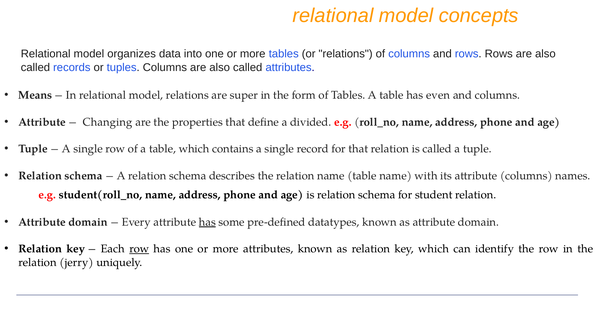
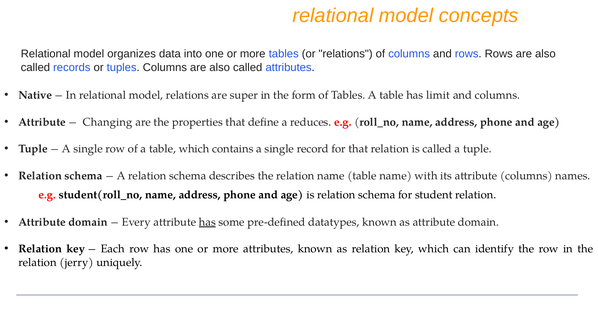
Means: Means -> Native
even: even -> limit
divided: divided -> reduces
row at (139, 249) underline: present -> none
